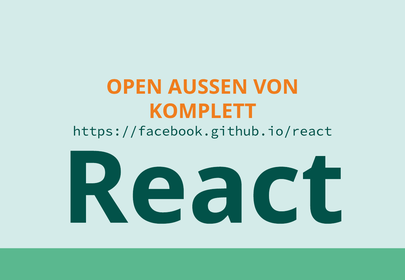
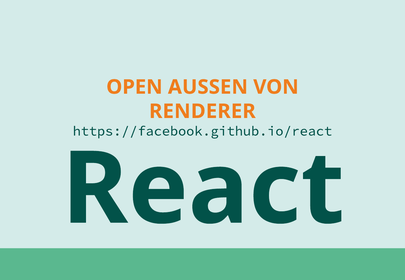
KOMPLETT: KOMPLETT -> RENDERER
